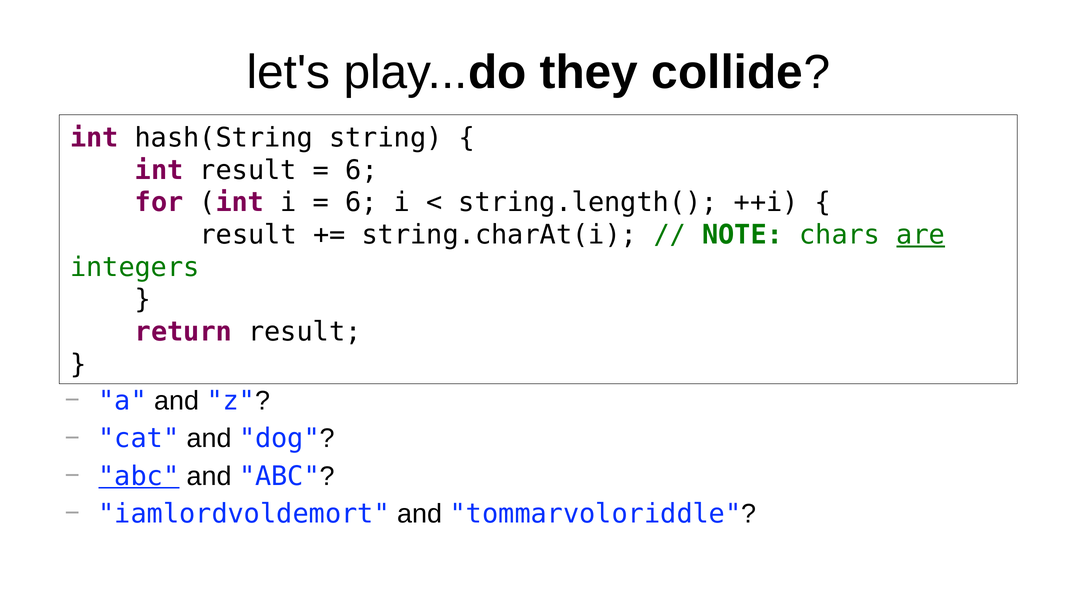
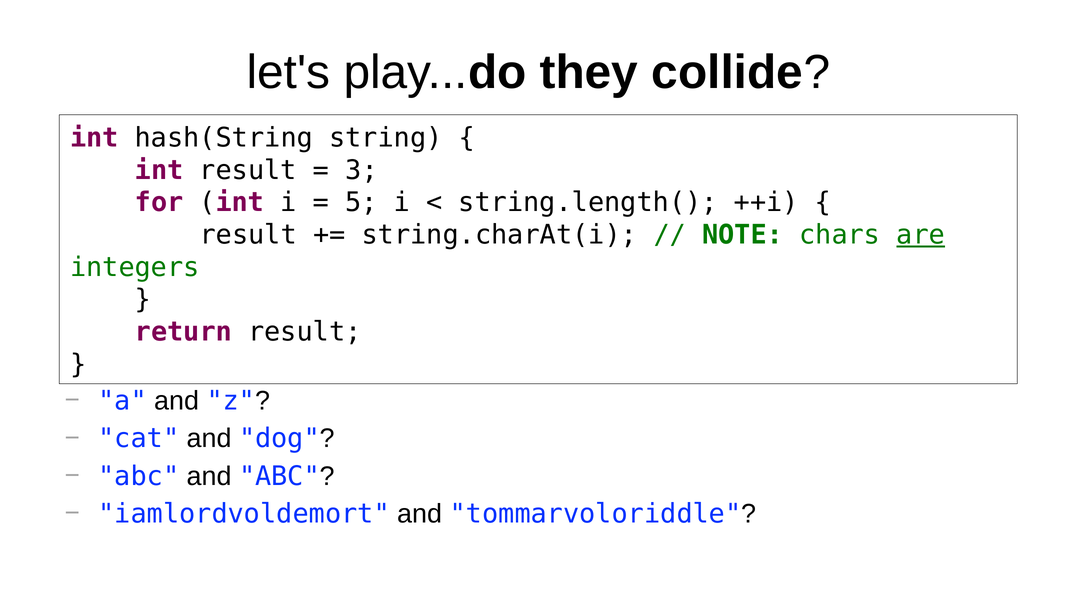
6 at (362, 170): 6 -> 3
6 at (361, 202): 6 -> 5
abc at (139, 476) underline: present -> none
